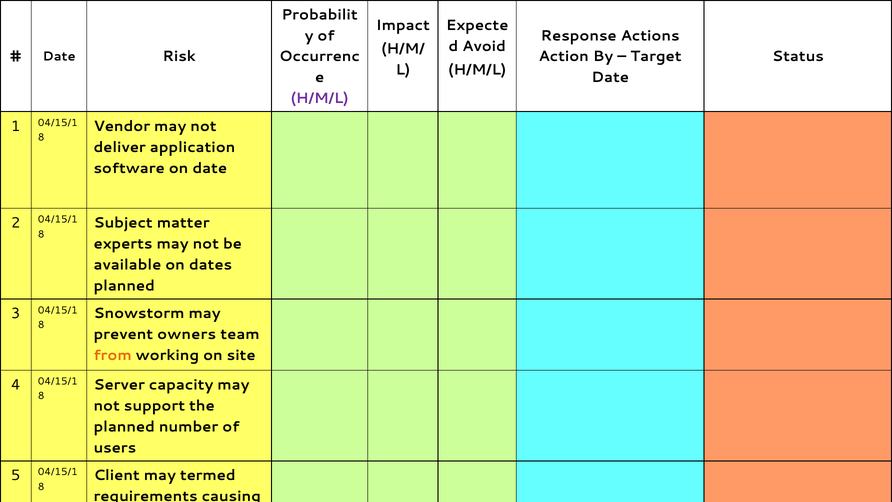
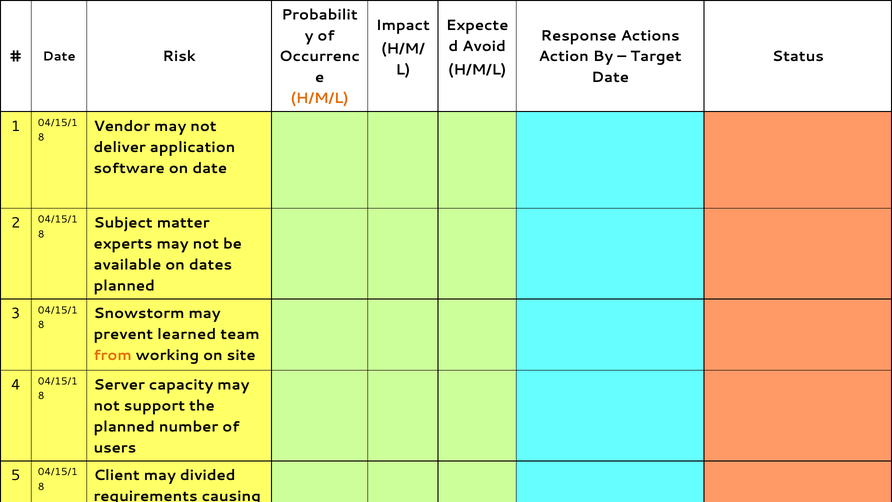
H/M/L at (320, 98) colour: purple -> orange
owners: owners -> learned
termed: termed -> divided
